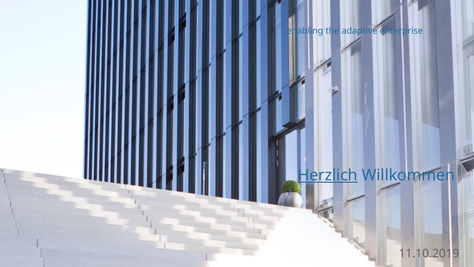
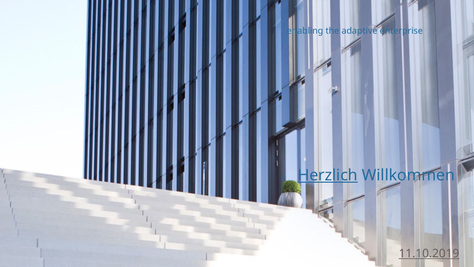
11.10.2019 underline: none -> present
